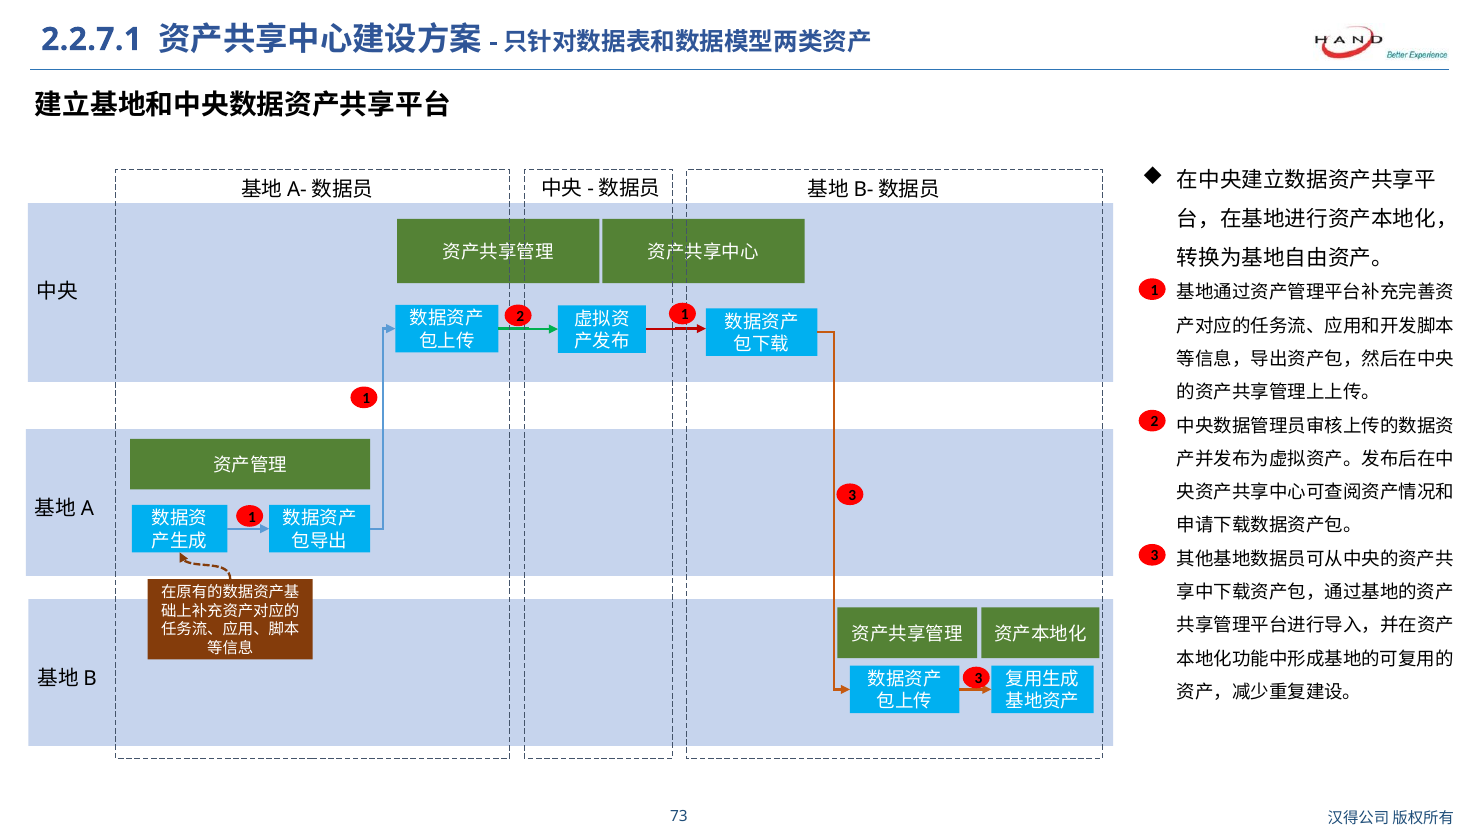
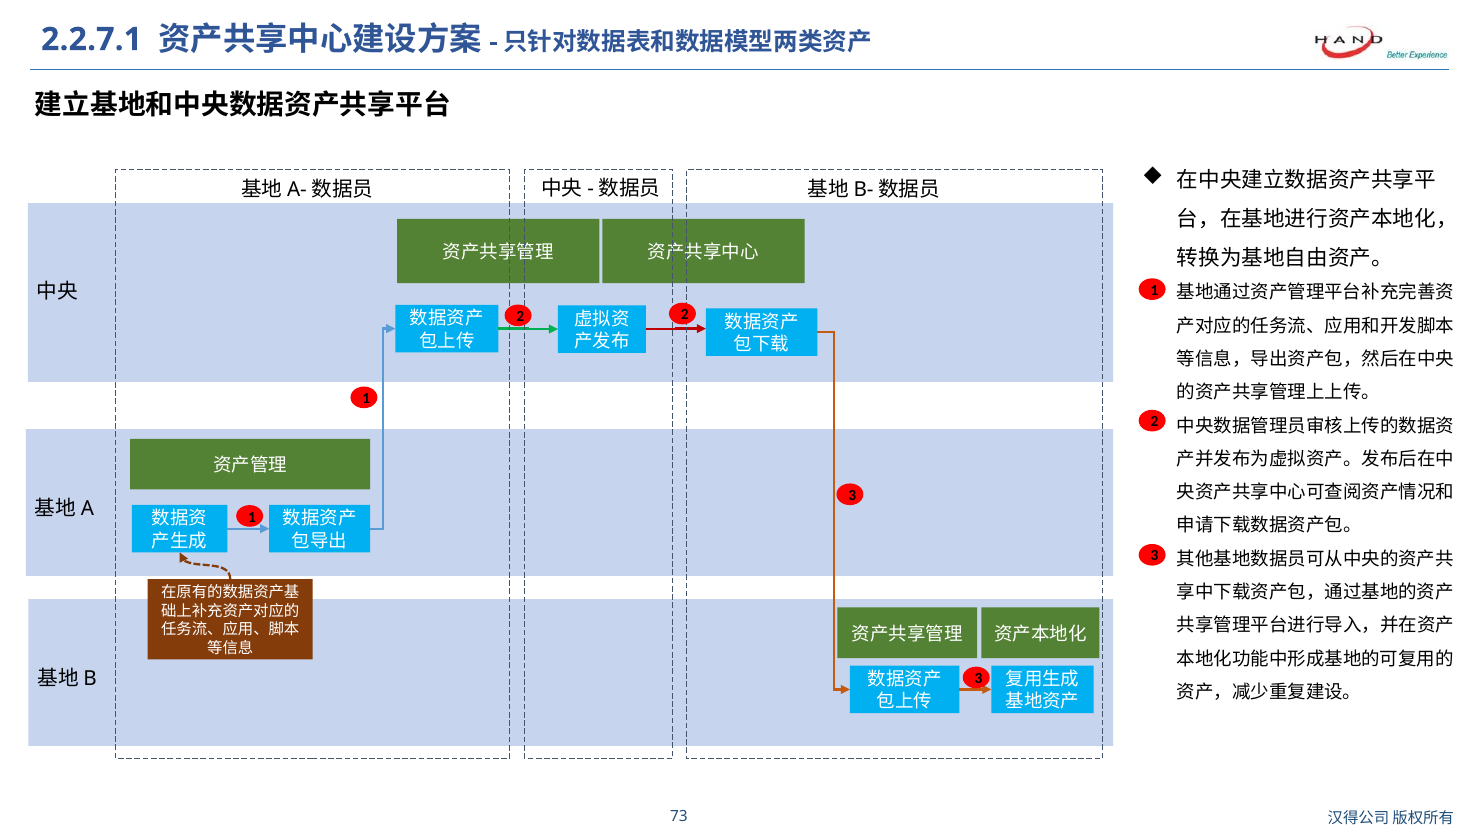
2 1: 1 -> 2
